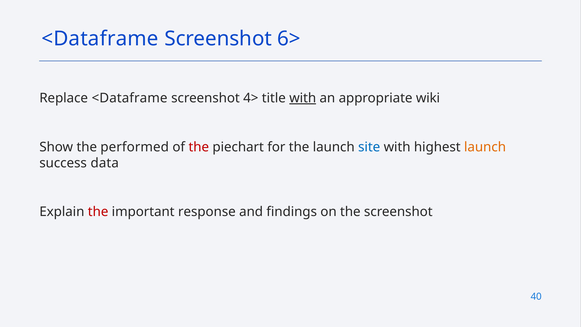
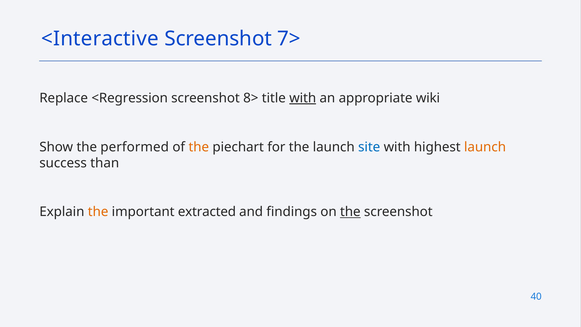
<Dataframe at (100, 39): <Dataframe -> <Interactive
6>: 6> -> 7>
Replace <Dataframe: <Dataframe -> <Regression
4>: 4> -> 8>
the at (199, 147) colour: red -> orange
data: data -> than
the at (98, 212) colour: red -> orange
response: response -> extracted
the at (350, 212) underline: none -> present
